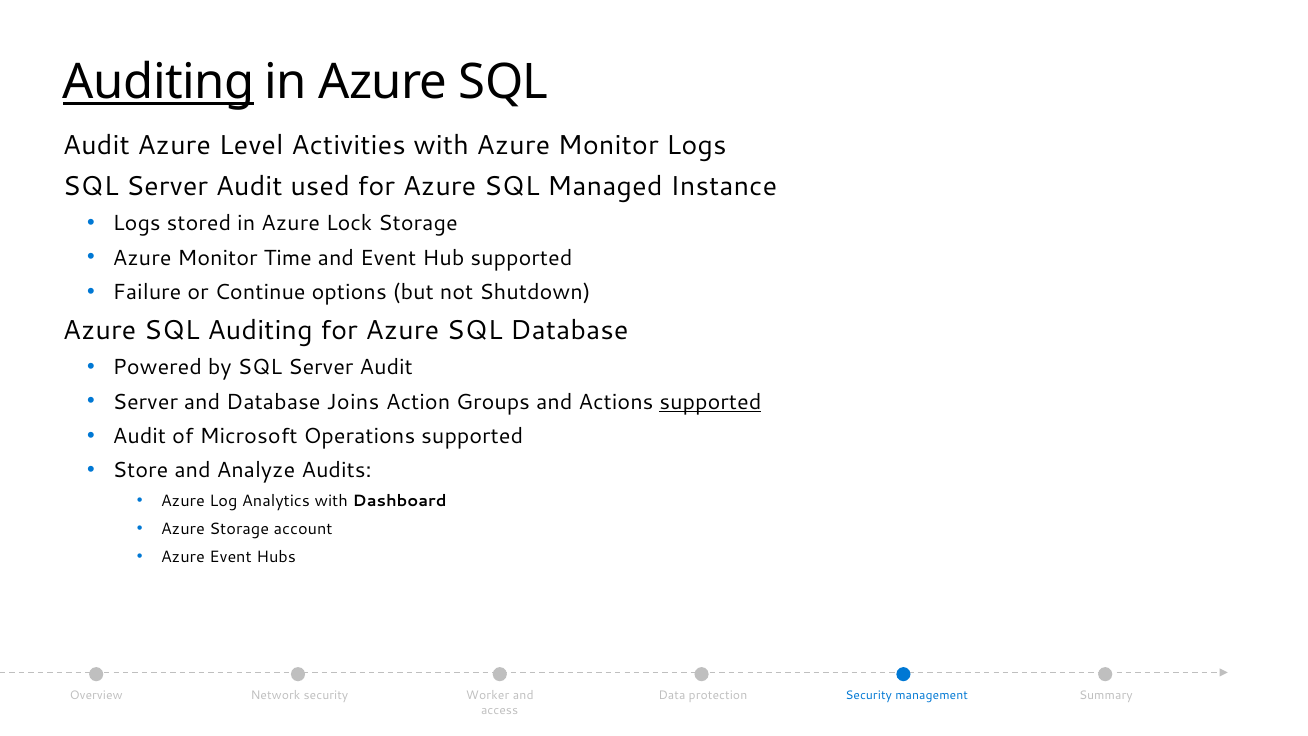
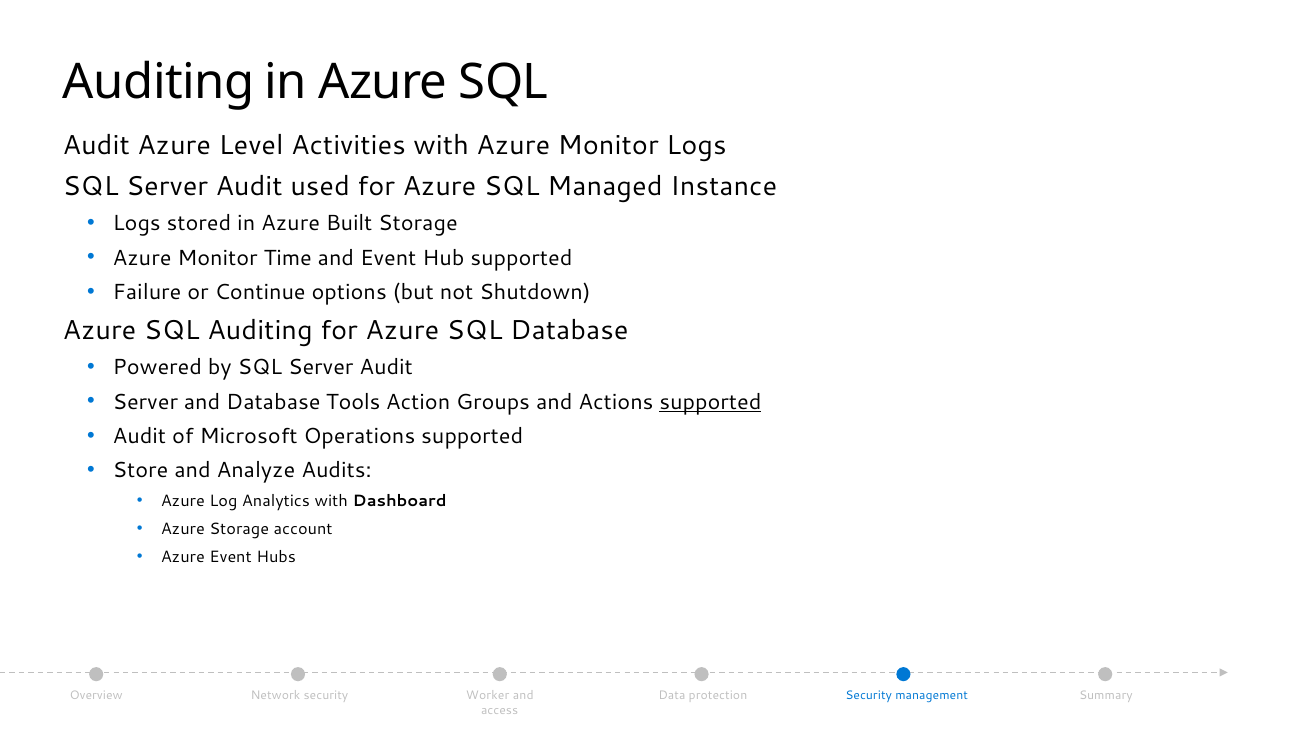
Auditing at (159, 82) underline: present -> none
Lock: Lock -> Built
Joins: Joins -> Tools
